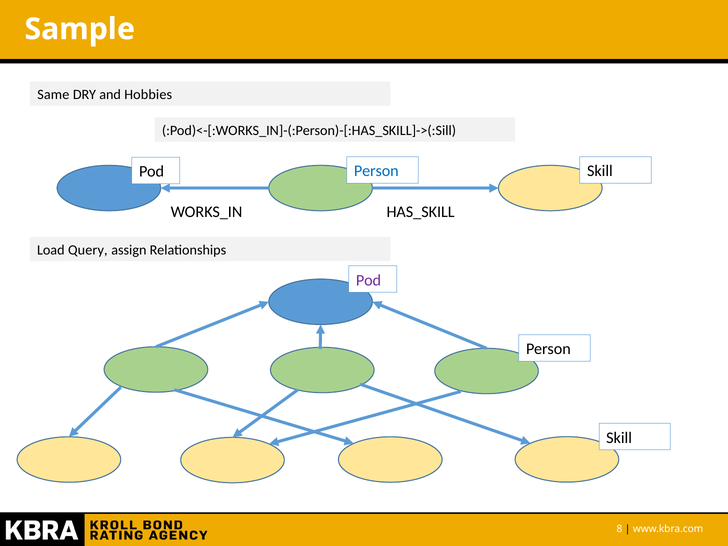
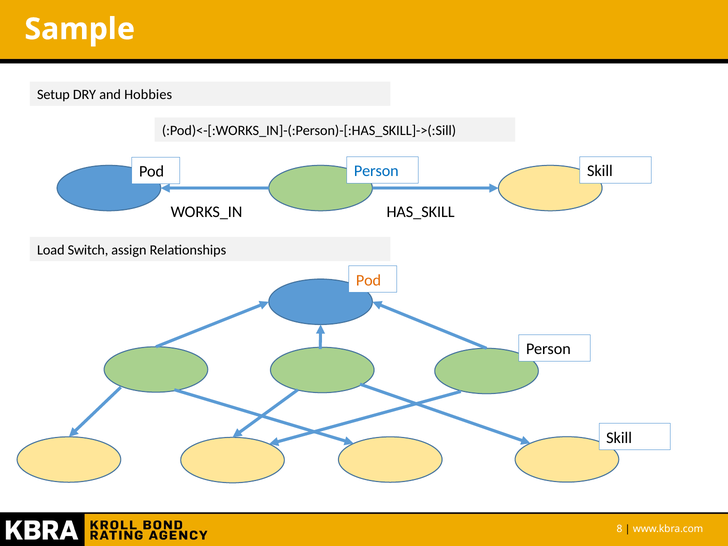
Same: Same -> Setup
Query: Query -> Switch
Pod at (369, 280) colour: purple -> orange
